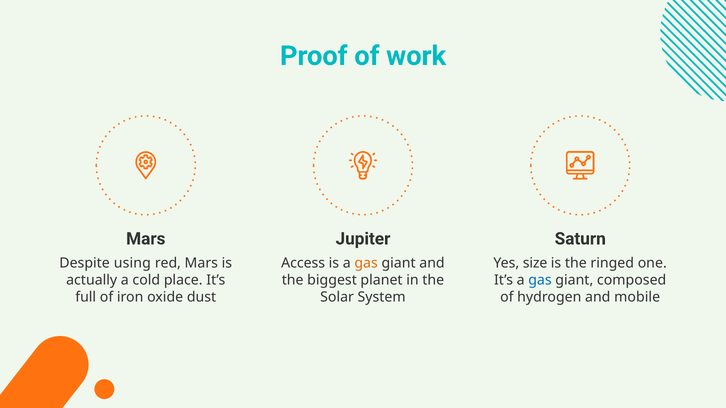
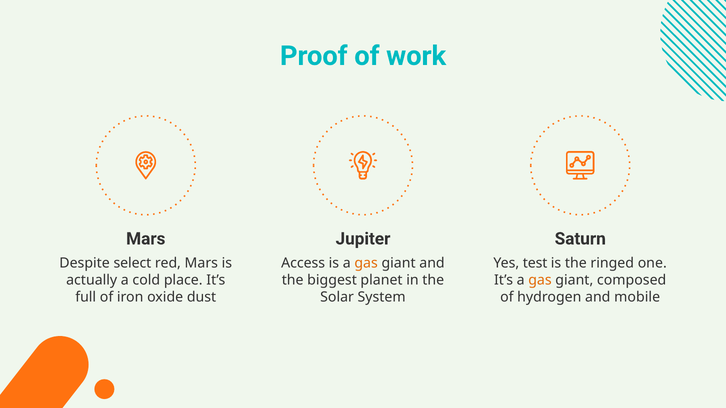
using: using -> select
size: size -> test
gas at (540, 280) colour: blue -> orange
